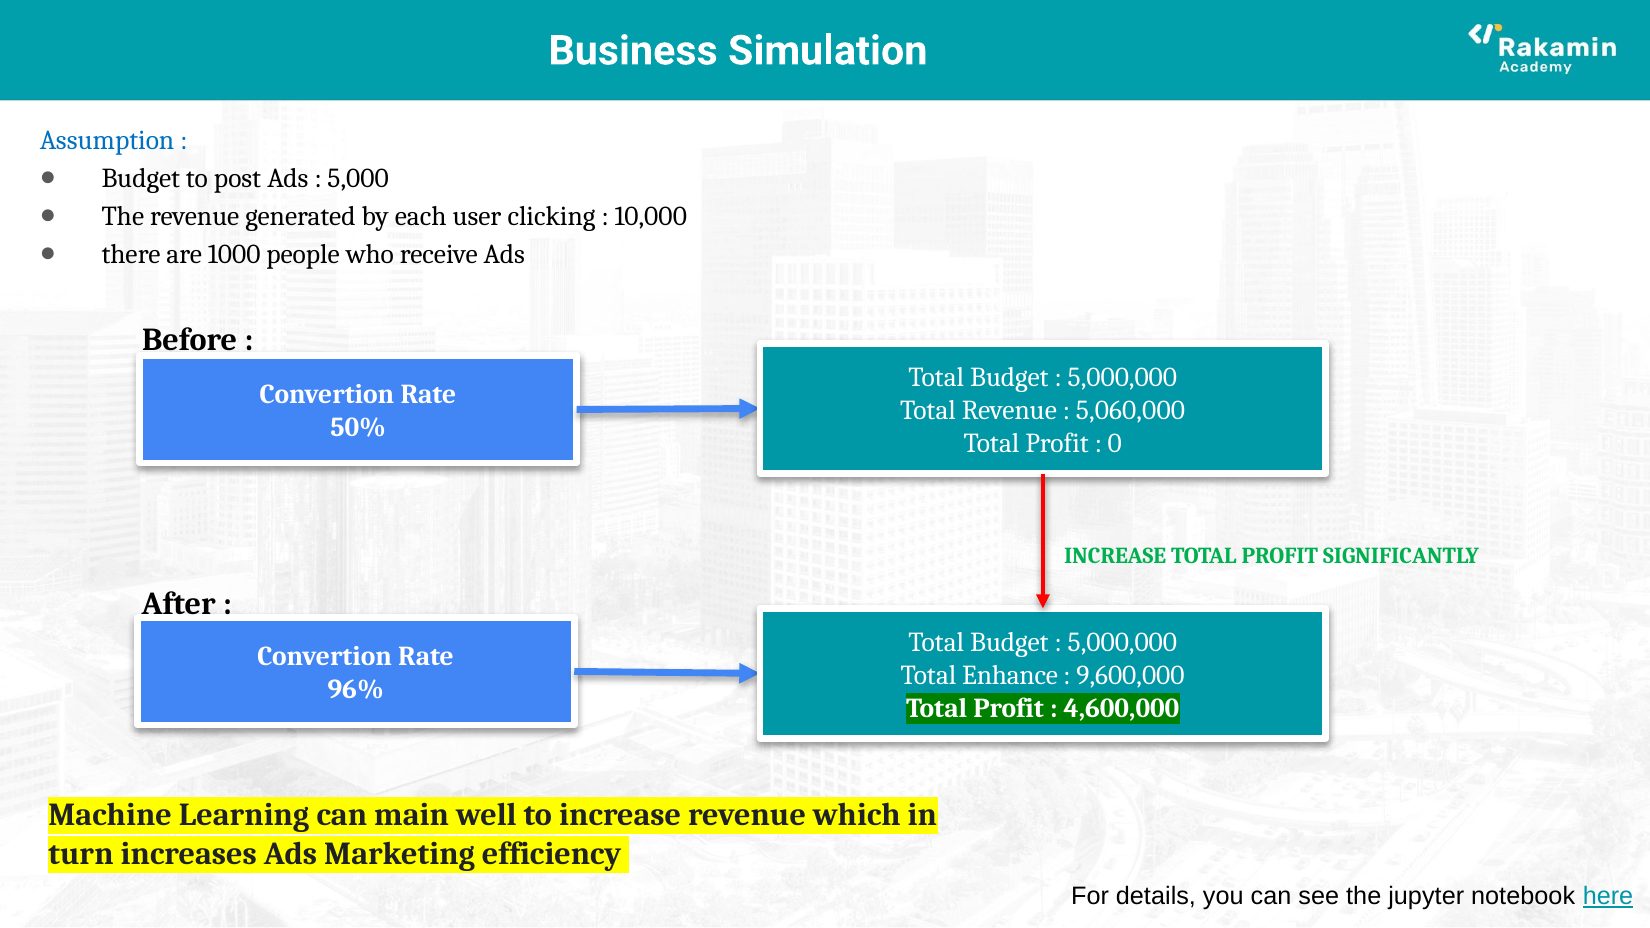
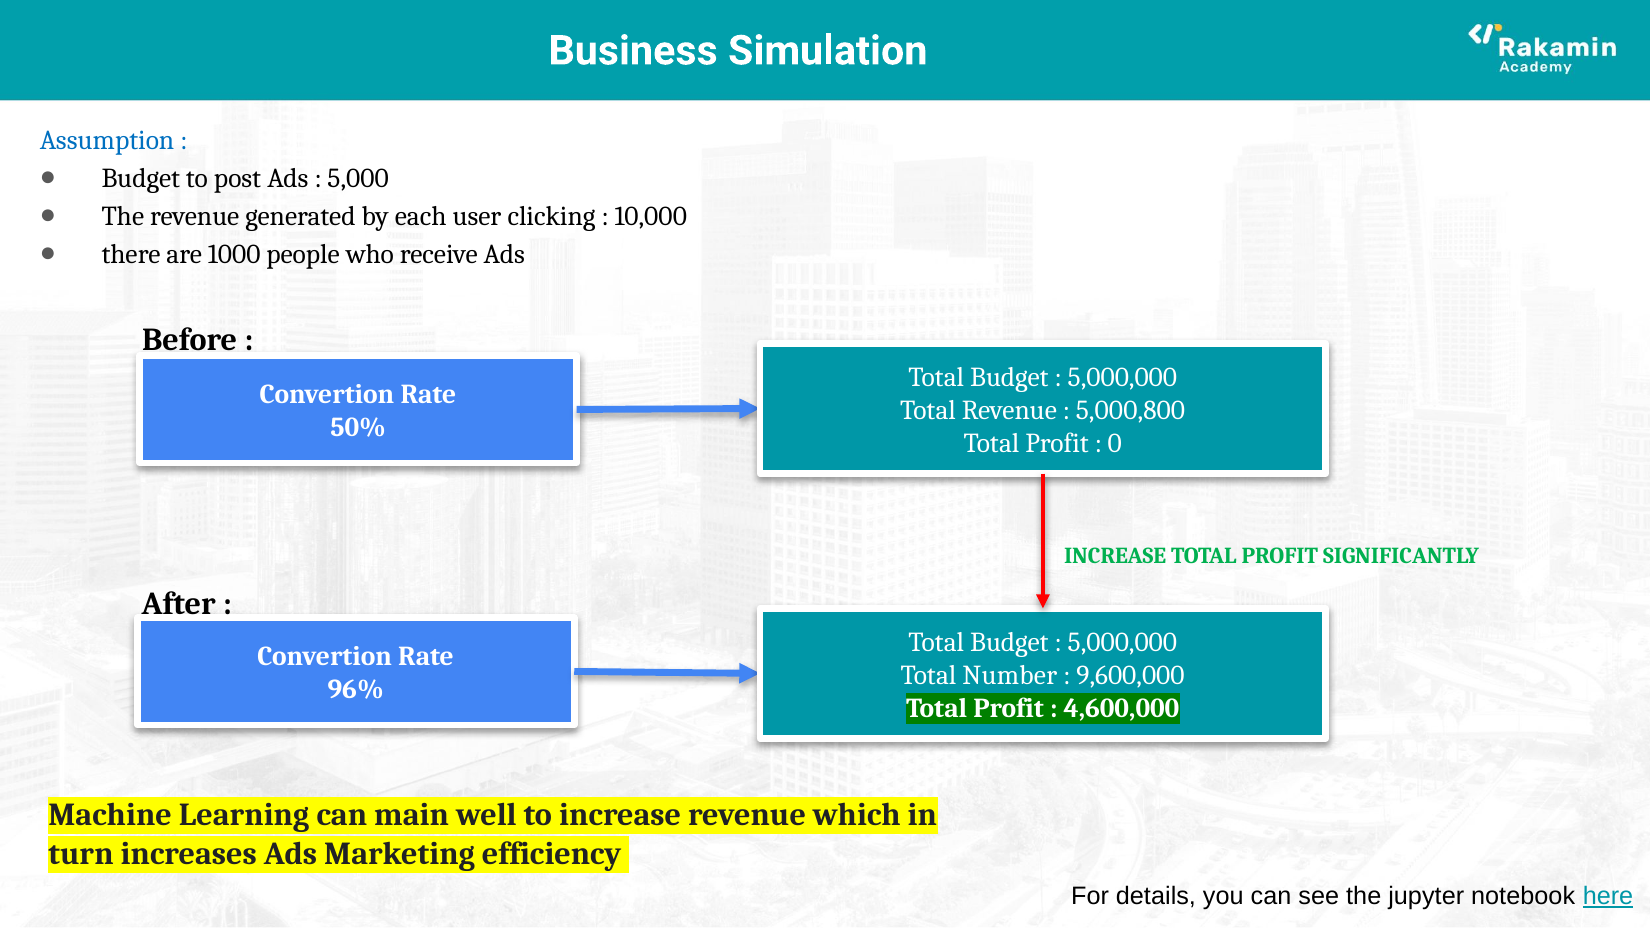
5,060,000: 5,060,000 -> 5,000,800
Enhance: Enhance -> Number
